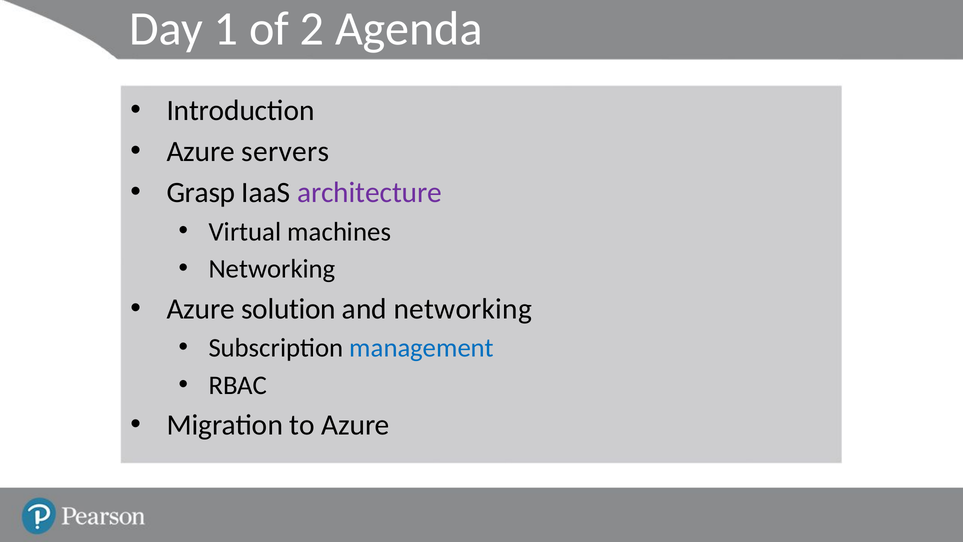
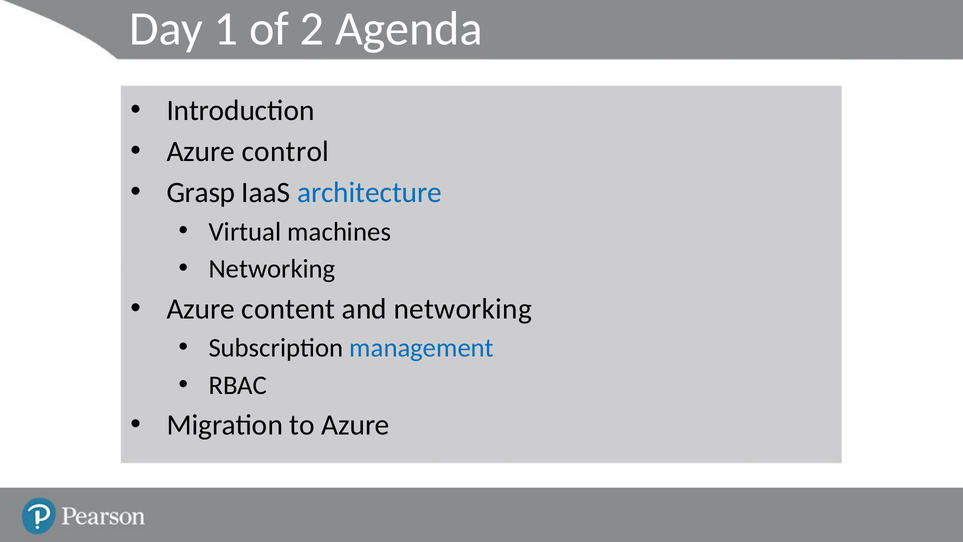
servers: servers -> control
architecture colour: purple -> blue
solution: solution -> content
